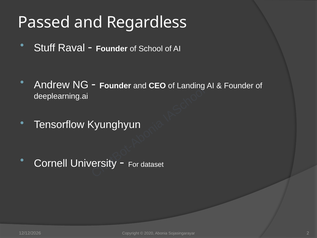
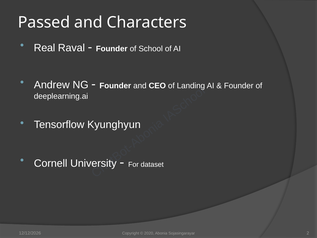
Regardless: Regardless -> Characters
Stuff: Stuff -> Real
